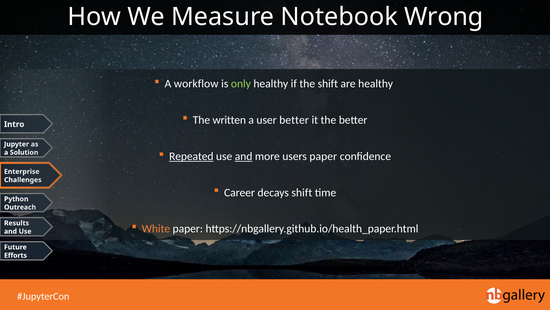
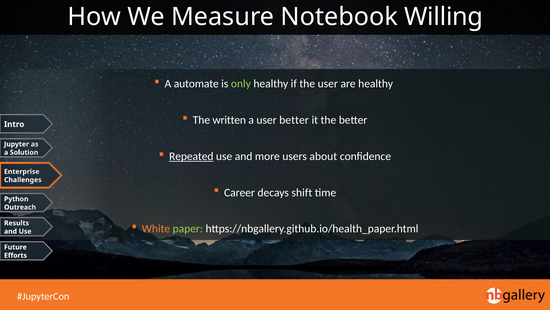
Wrong: Wrong -> Willing
workflow: workflow -> automate
the shift: shift -> user
and at (244, 156) underline: present -> none
users paper: paper -> about
paper at (188, 228) colour: white -> light green
